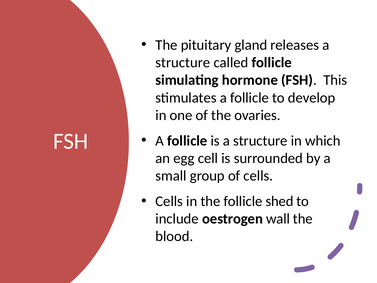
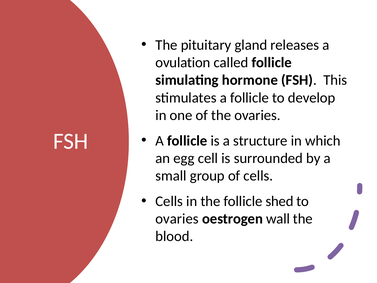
structure at (183, 62): structure -> ovulation
include at (177, 219): include -> ovaries
